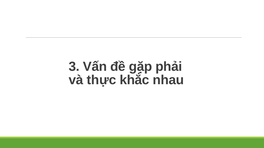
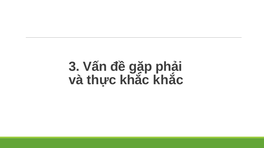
khắc nhau: nhau -> khắc
